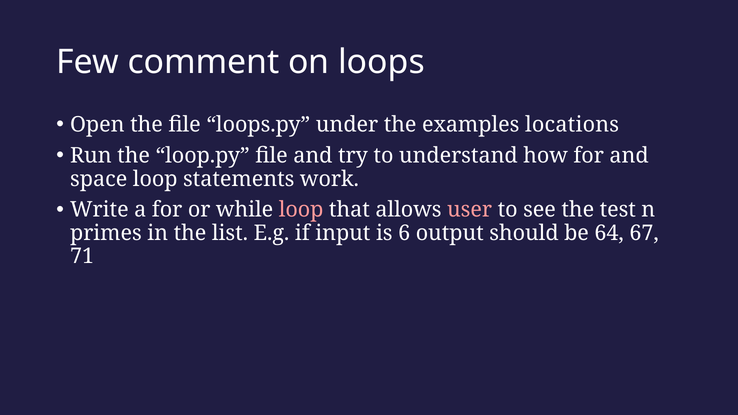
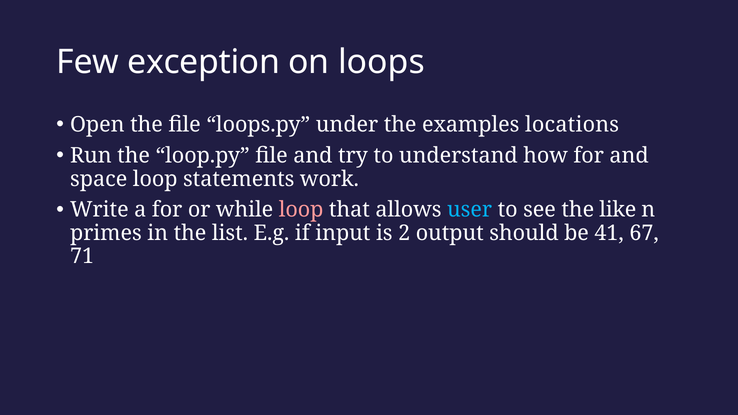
comment: comment -> exception
user colour: pink -> light blue
test: test -> like
6: 6 -> 2
64: 64 -> 41
